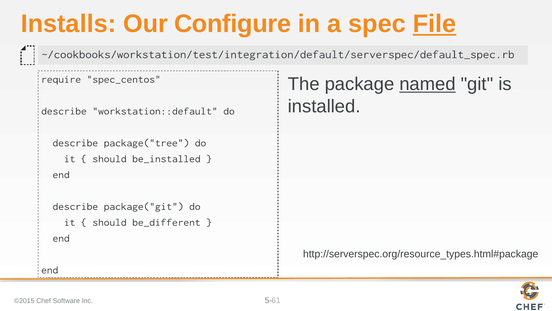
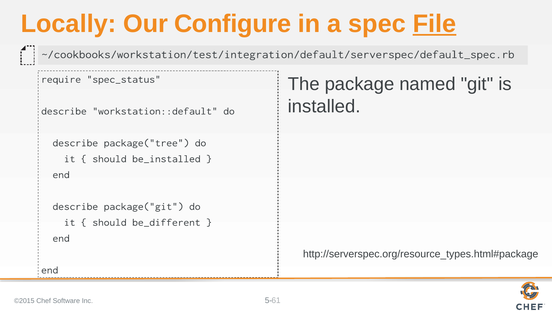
Installs: Installs -> Locally
named underline: present -> none
spec_centos: spec_centos -> spec_status
